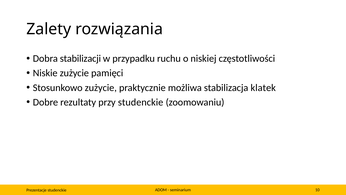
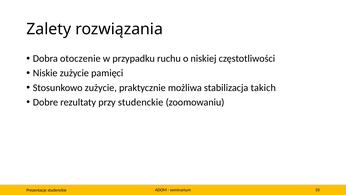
stabilizacji: stabilizacji -> otoczenie
klatek: klatek -> takich
